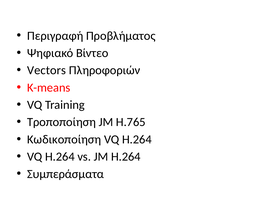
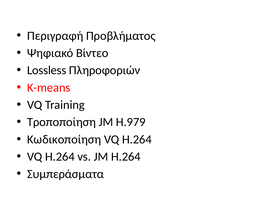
Vectors: Vectors -> Lossless
H.765: H.765 -> H.979
